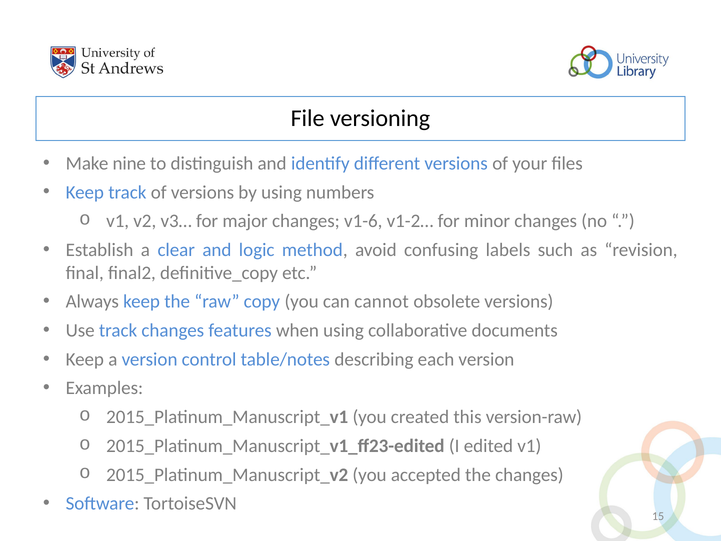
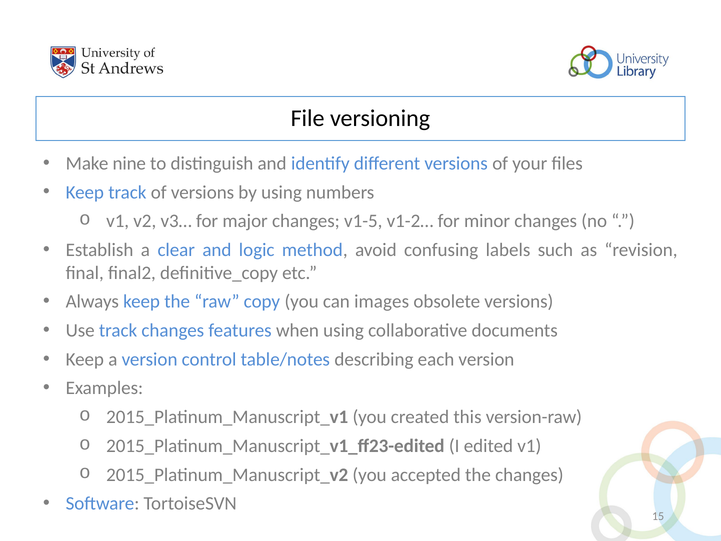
v1-6: v1-6 -> v1-5
cannot: cannot -> images
